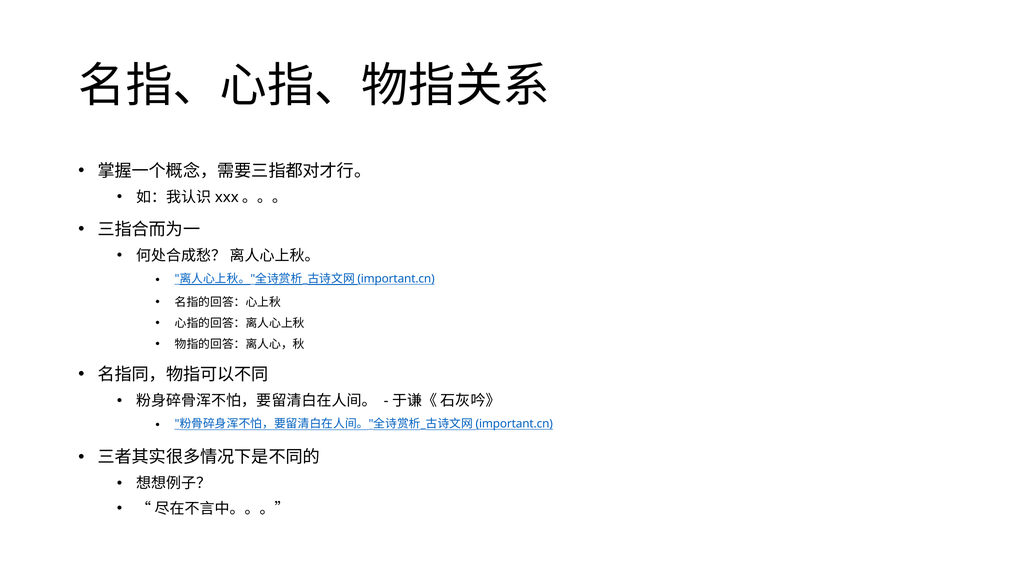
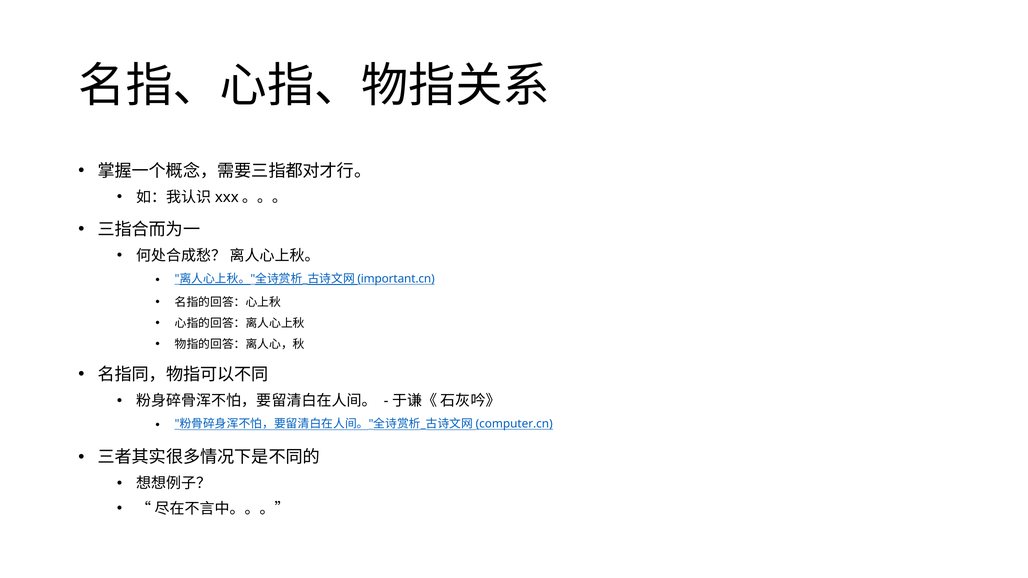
important.cn at (514, 424): important.cn -> computer.cn
